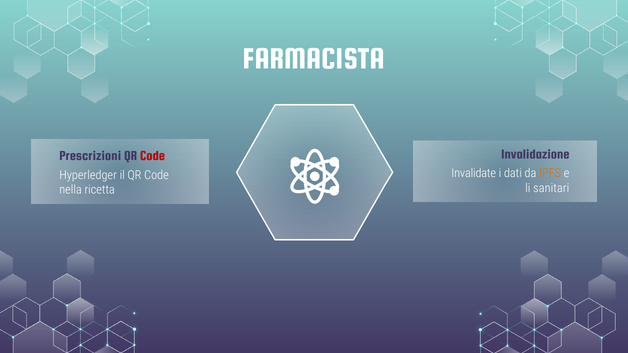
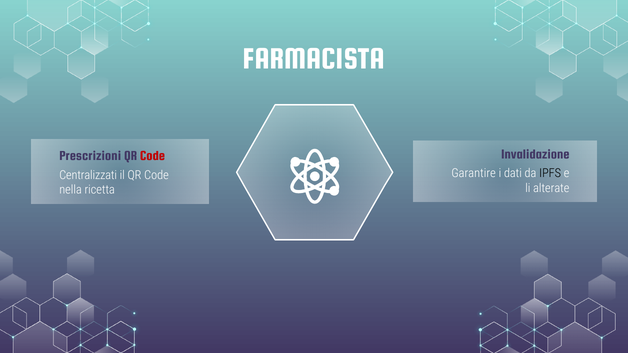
Invalidate: Invalidate -> Garantire
IPFS colour: orange -> black
Hyperledger: Hyperledger -> Centralizzati
sanitari: sanitari -> alterate
